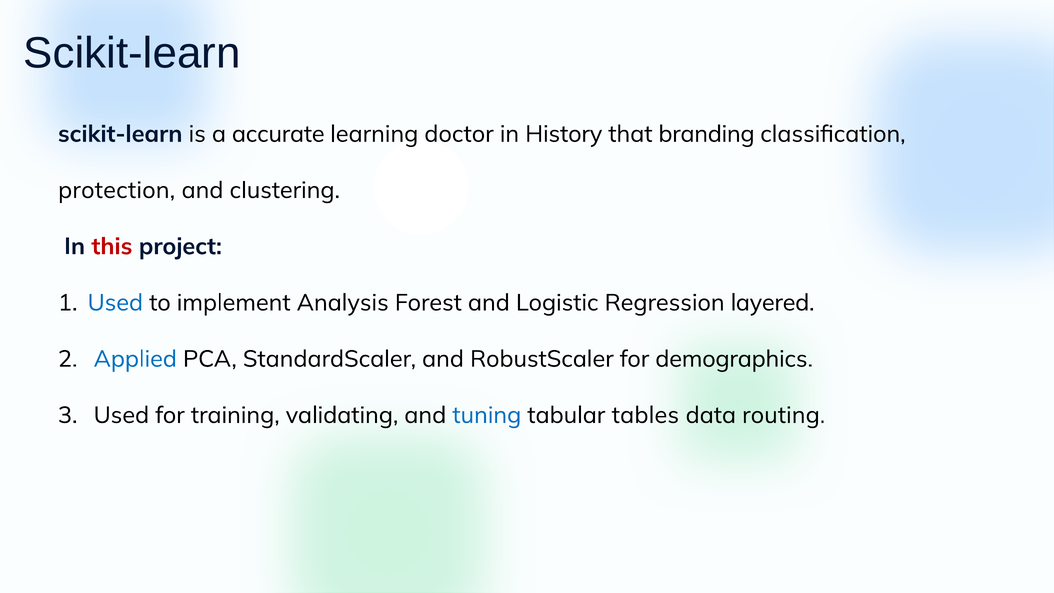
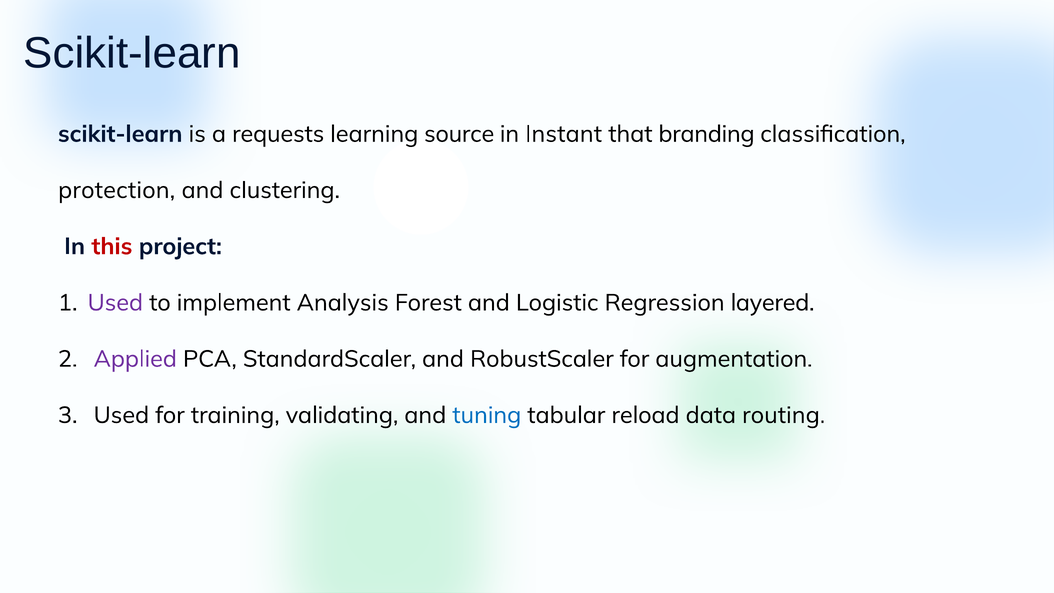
accurate: accurate -> requests
doctor: doctor -> source
History: History -> Instant
Used at (115, 303) colour: blue -> purple
Applied colour: blue -> purple
demographics: demographics -> augmentation
tables: tables -> reload
